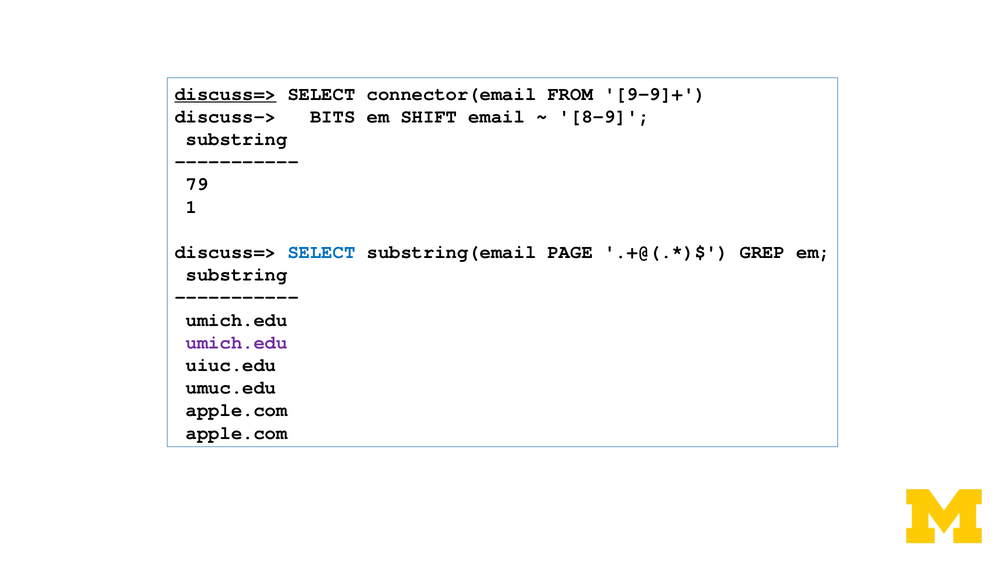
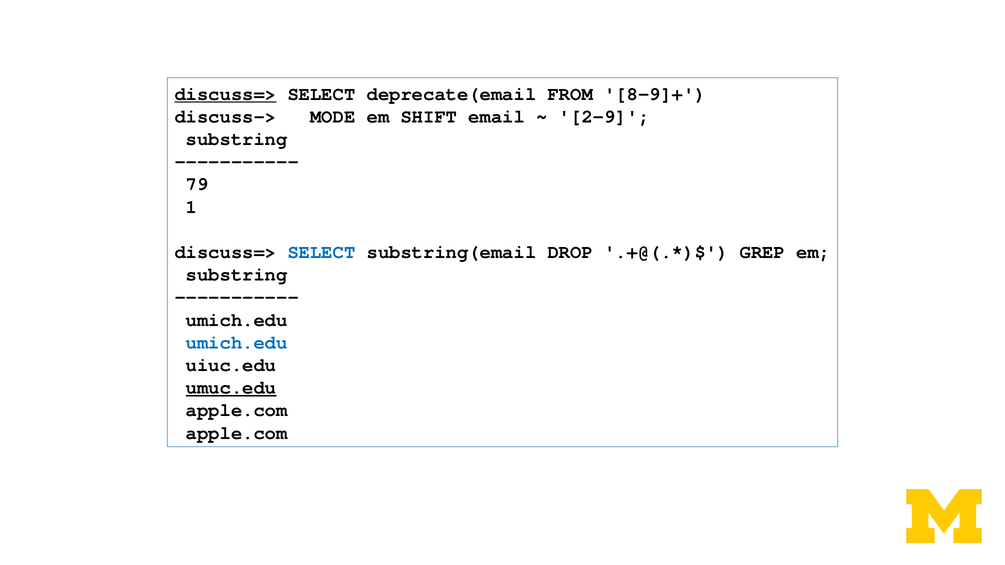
connector(email: connector(email -> deprecate(email
9-9]+: 9-9]+ -> 8-9]+
BITS: BITS -> MODE
8-9: 8-9 -> 2-9
PAGE: PAGE -> DROP
umich.edu at (237, 343) colour: purple -> blue
umuc.edu underline: none -> present
